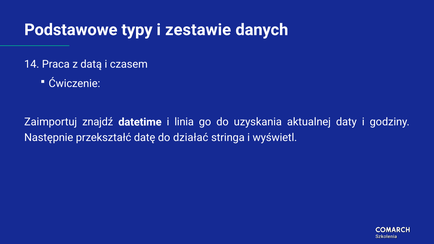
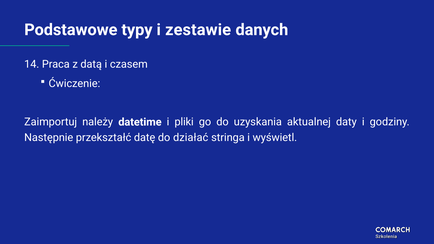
znajdź: znajdź -> należy
linia: linia -> pliki
